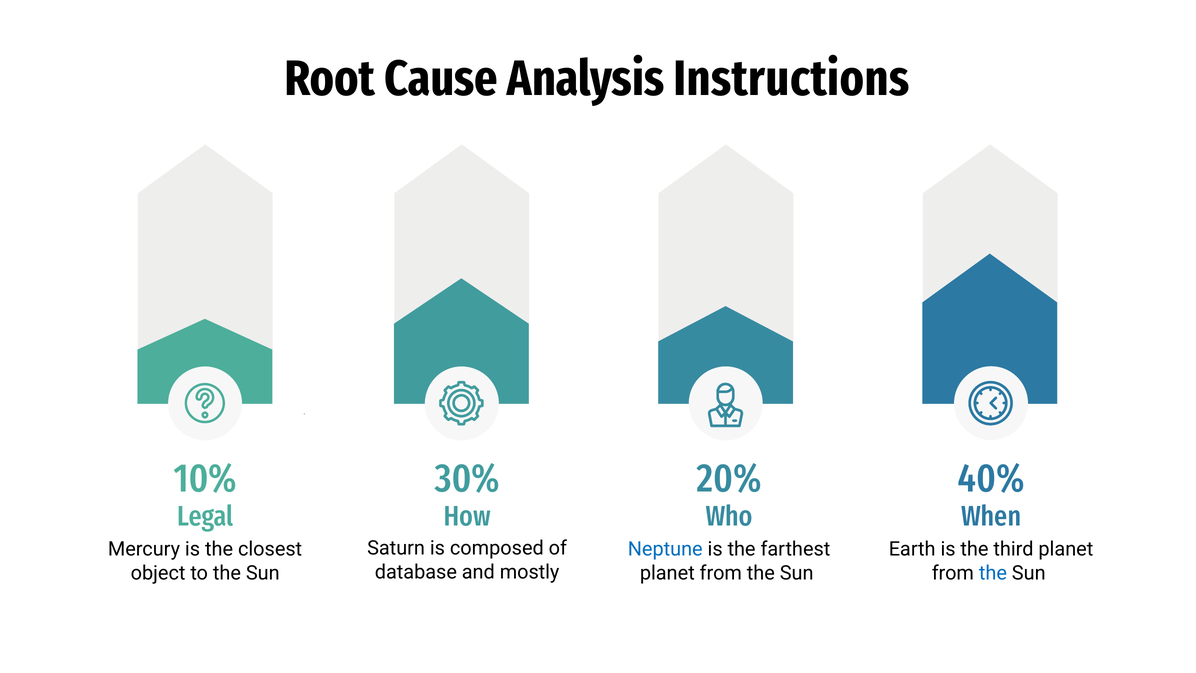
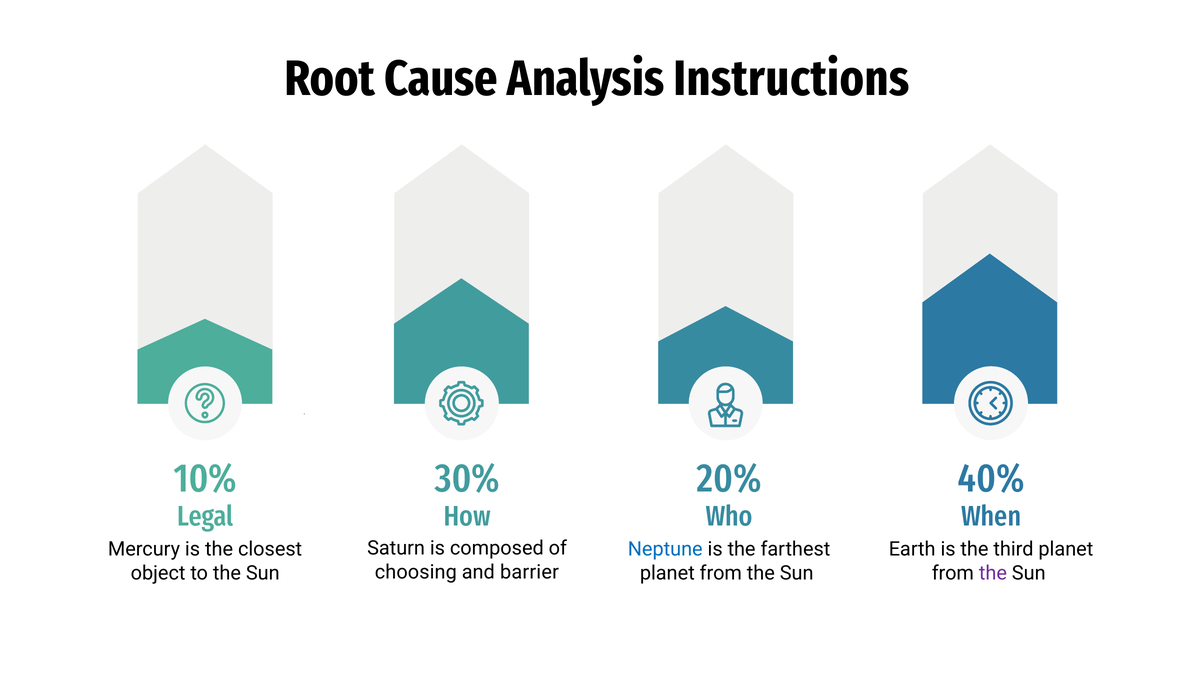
database: database -> choosing
mostly: mostly -> barrier
the at (993, 573) colour: blue -> purple
